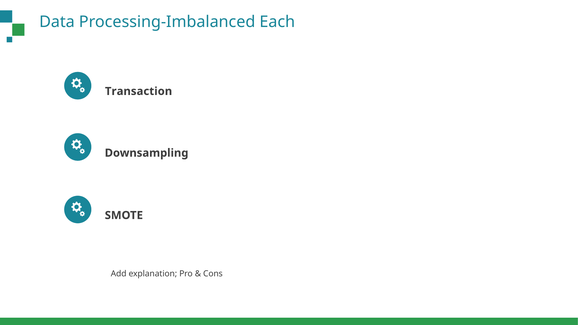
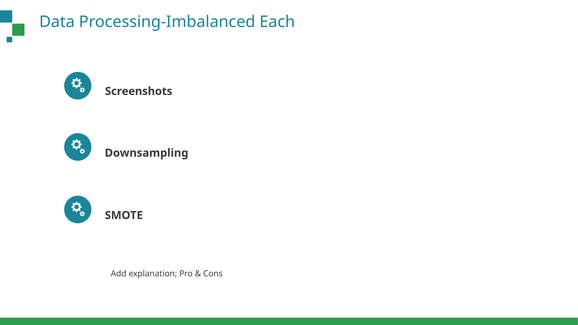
Transaction: Transaction -> Screenshots
